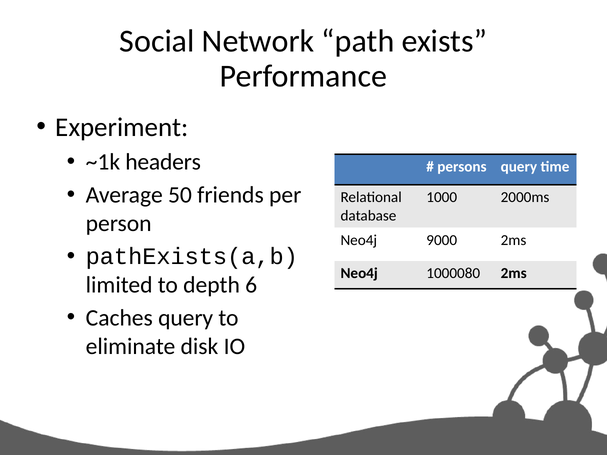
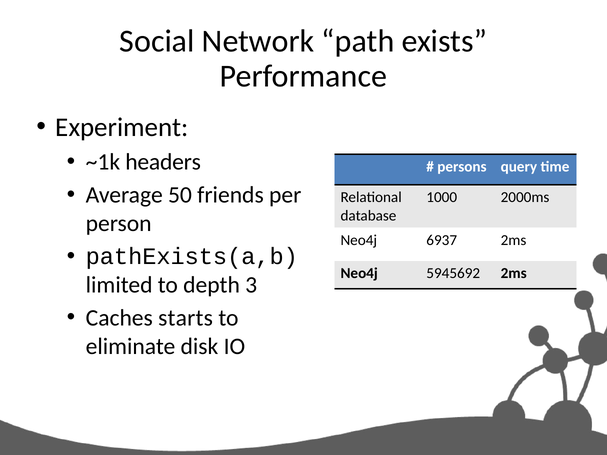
9000: 9000 -> 6937
1000080: 1000080 -> 5945692
6: 6 -> 3
Caches query: query -> starts
